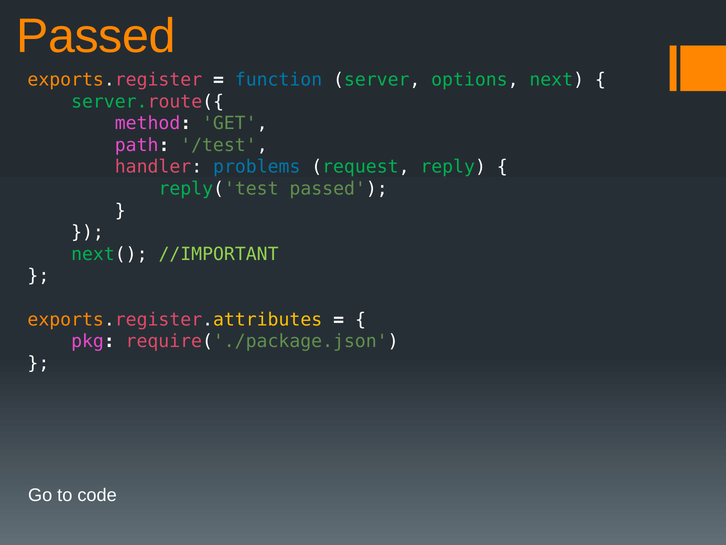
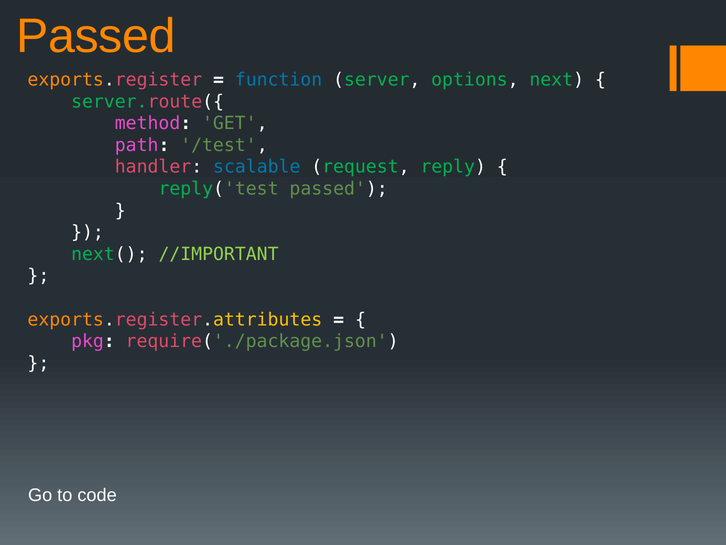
problems: problems -> scalable
